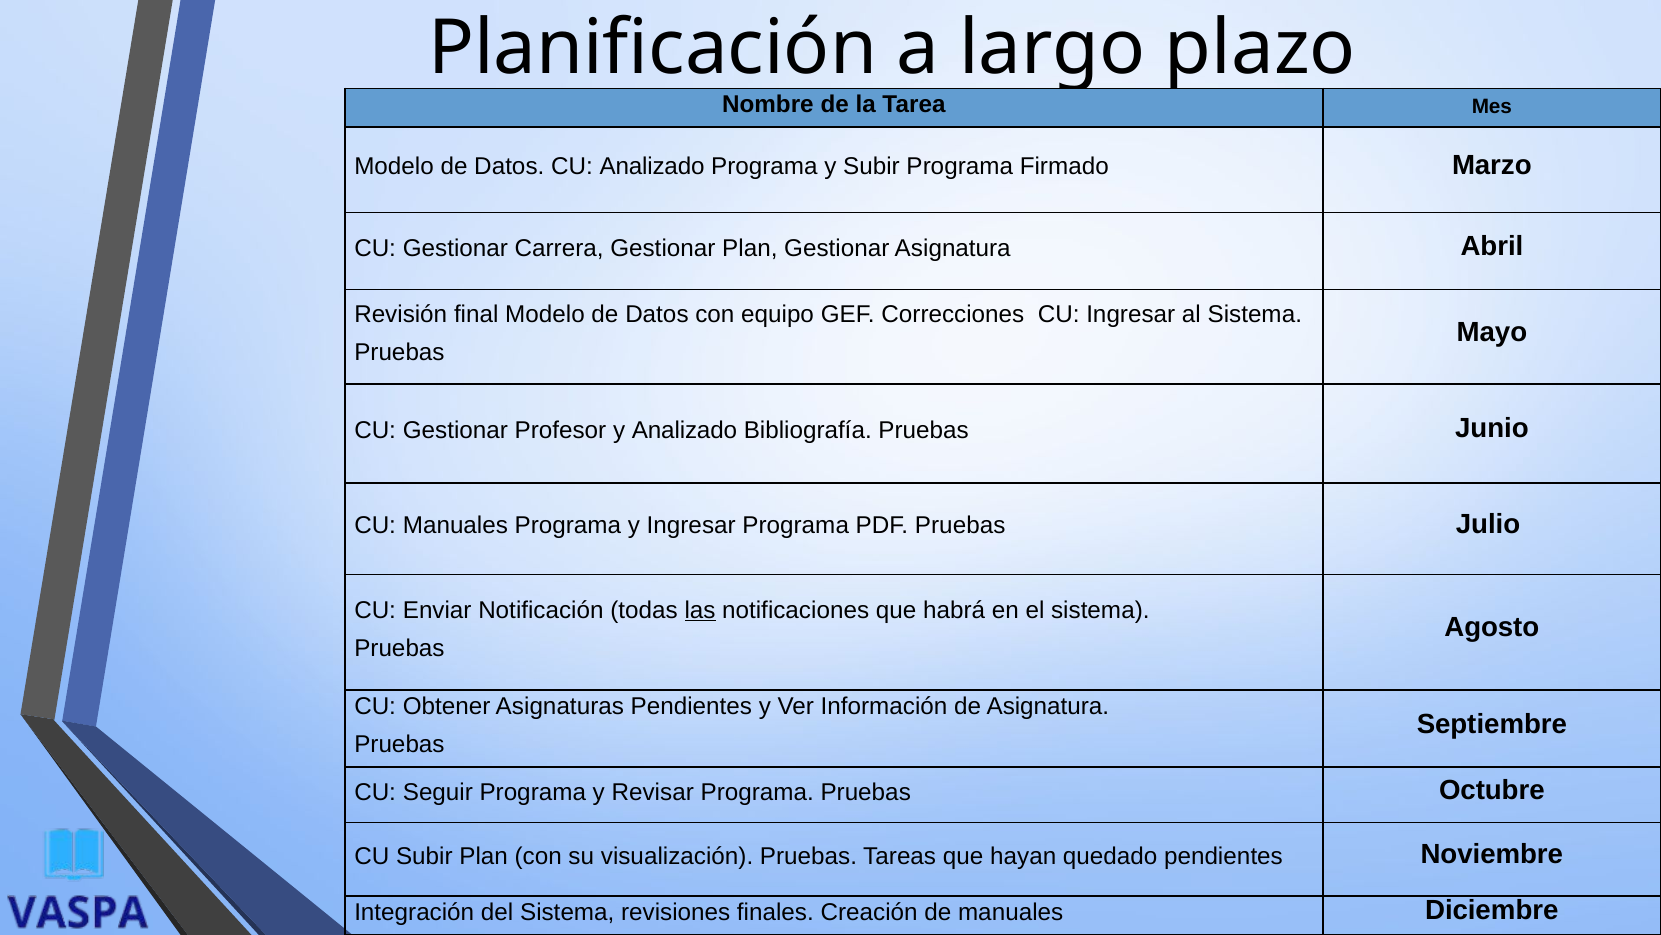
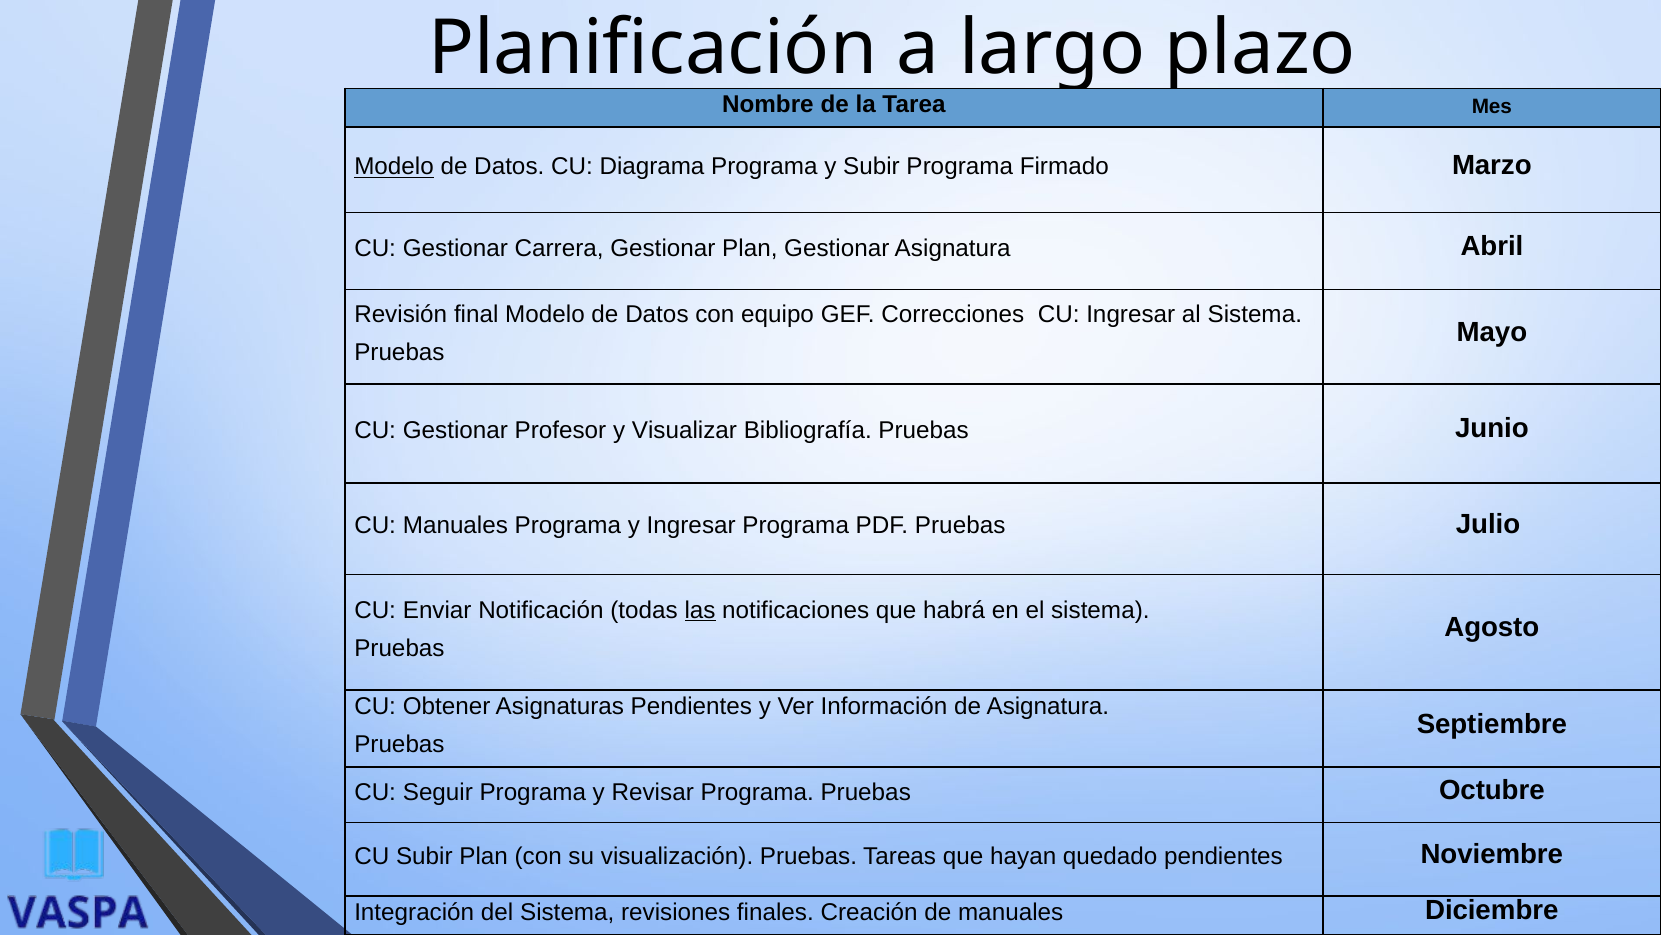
Modelo at (394, 167) underline: none -> present
CU Analizado: Analizado -> Diagrama
y Analizado: Analizado -> Visualizar
